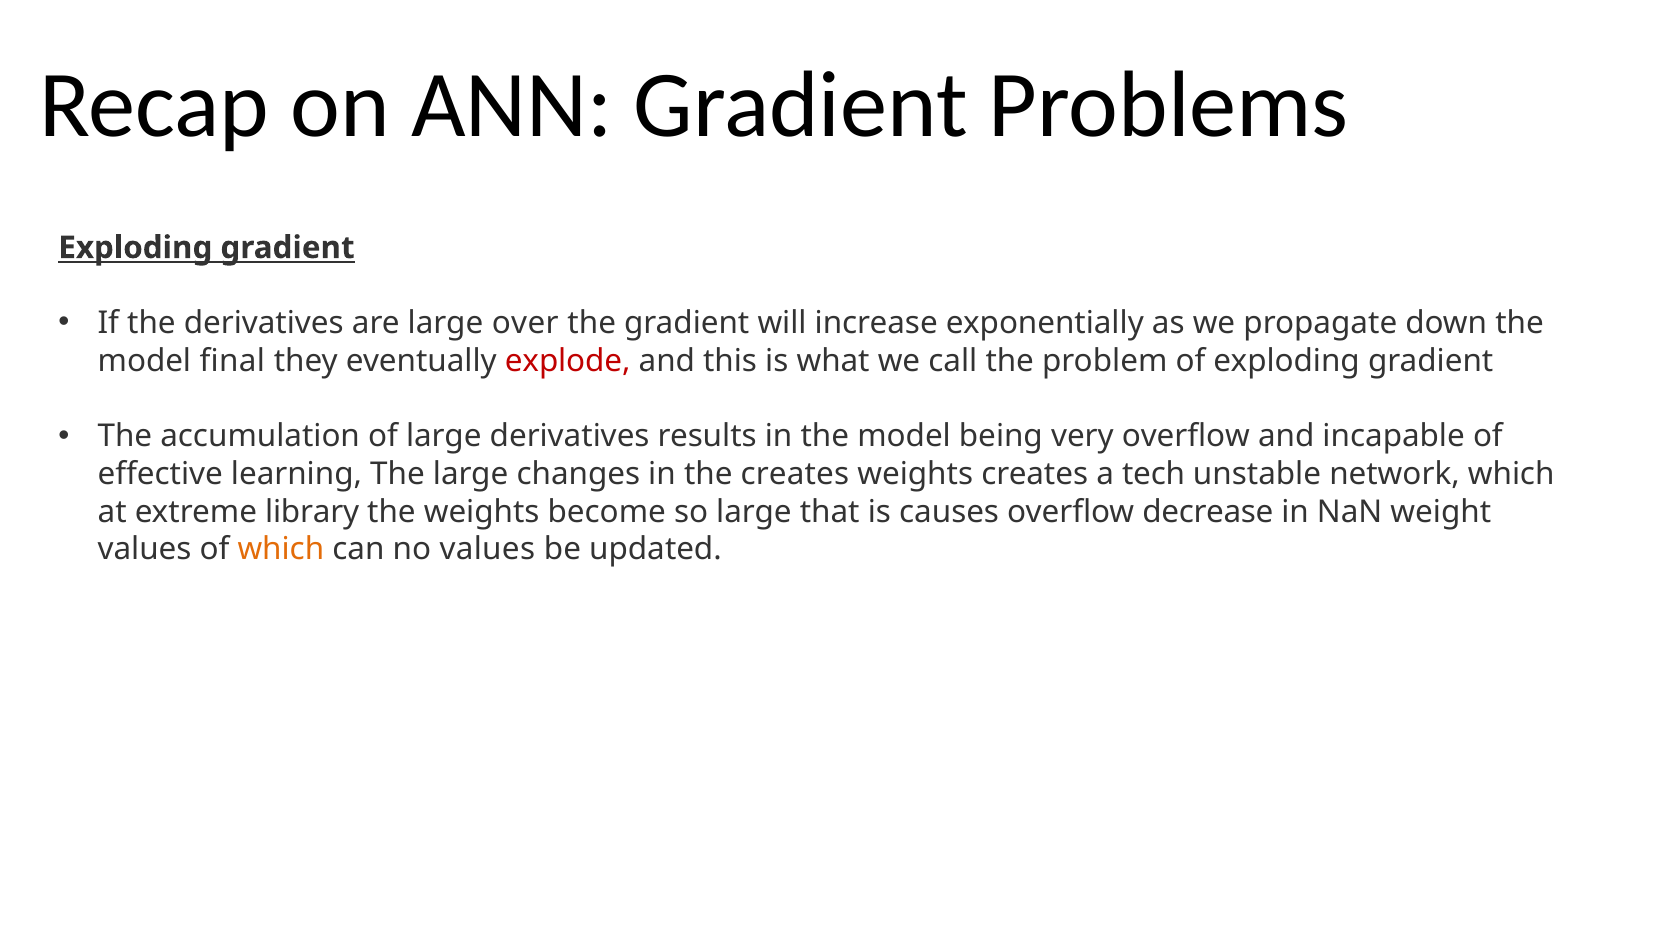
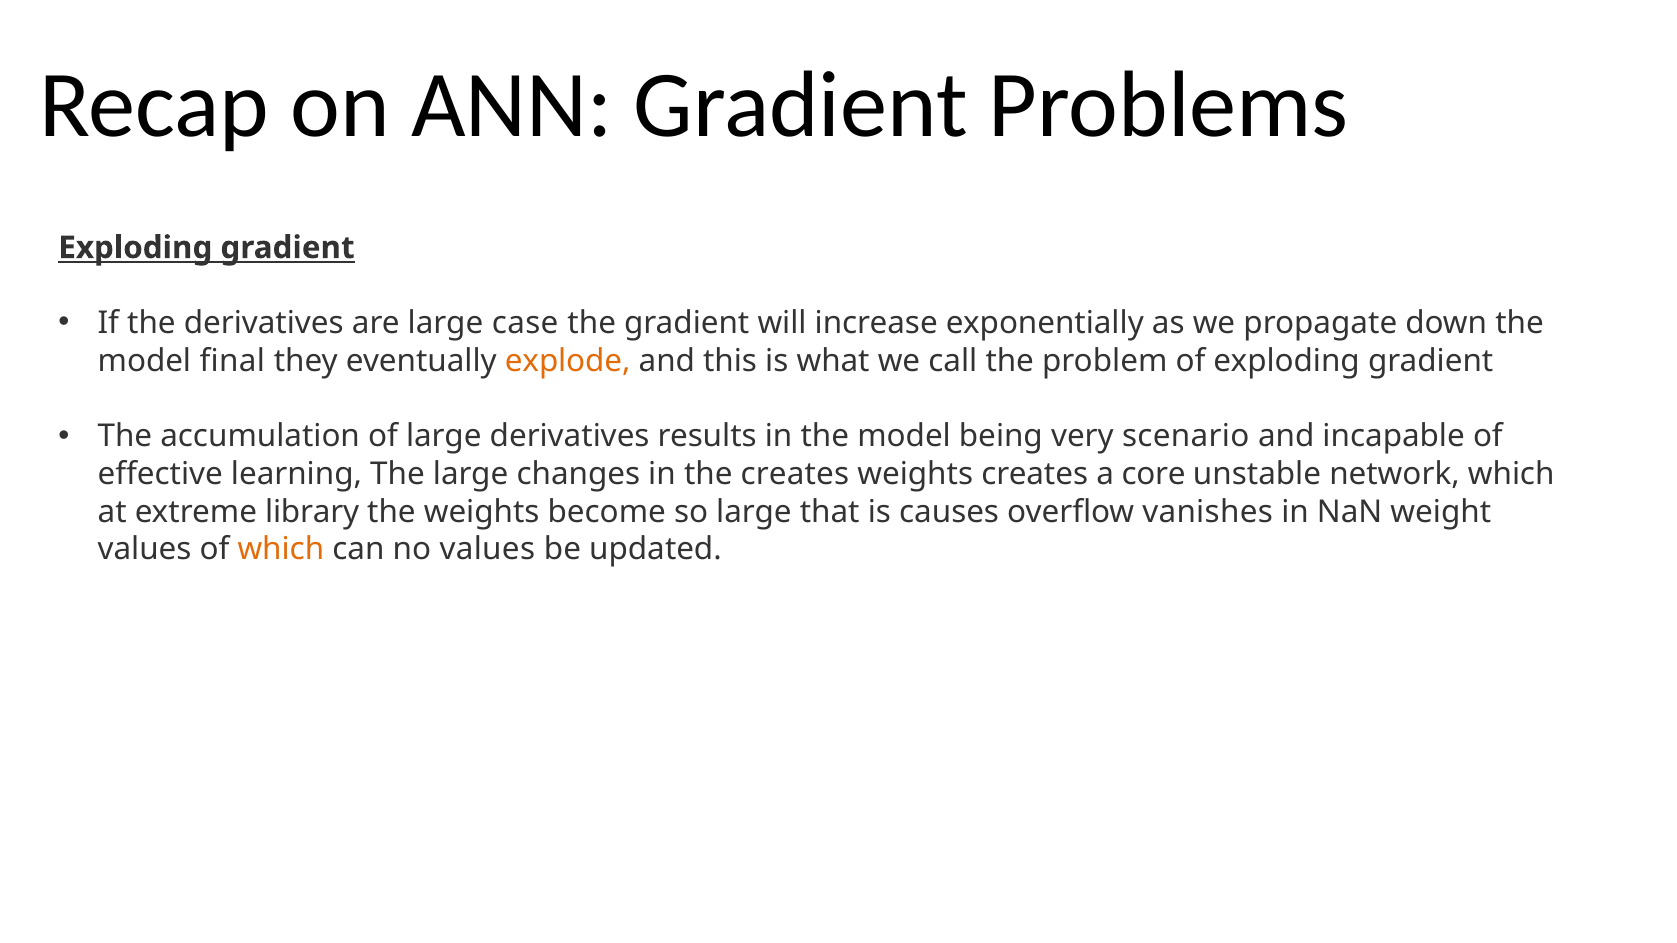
over: over -> case
explode colour: red -> orange
very overflow: overflow -> scenario
tech: tech -> core
decrease: decrease -> vanishes
